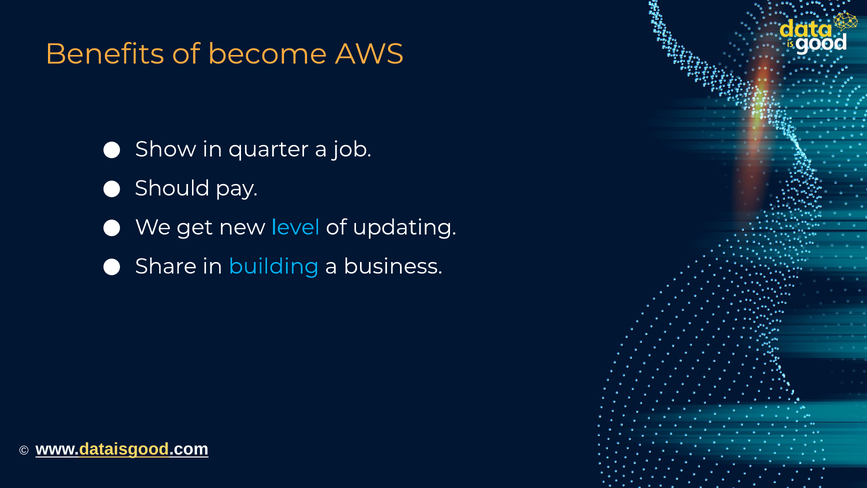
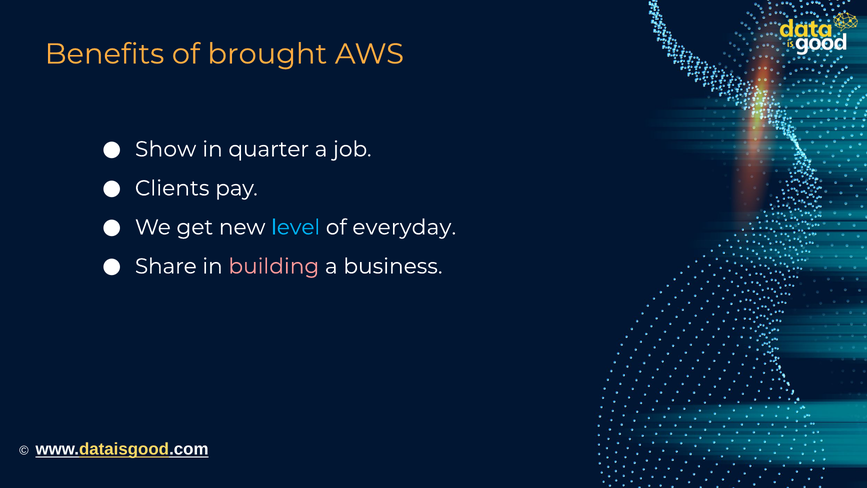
become: become -> brought
Should: Should -> Clients
updating: updating -> everyday
building colour: light blue -> pink
